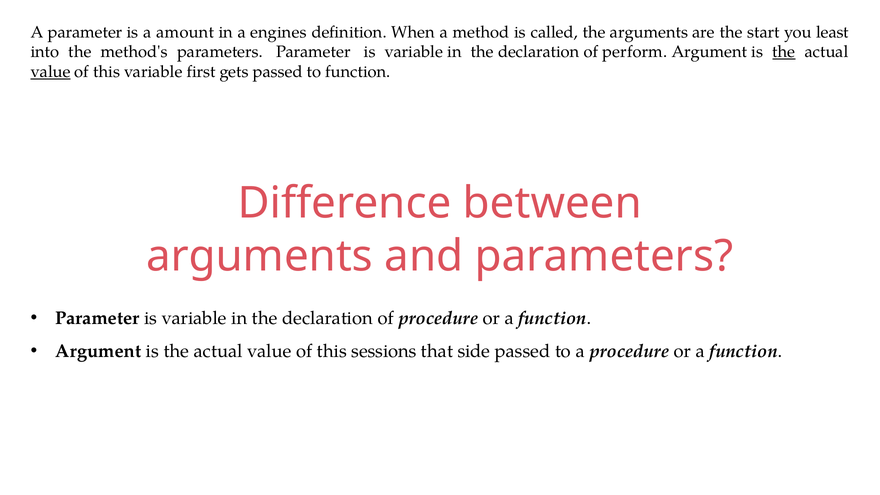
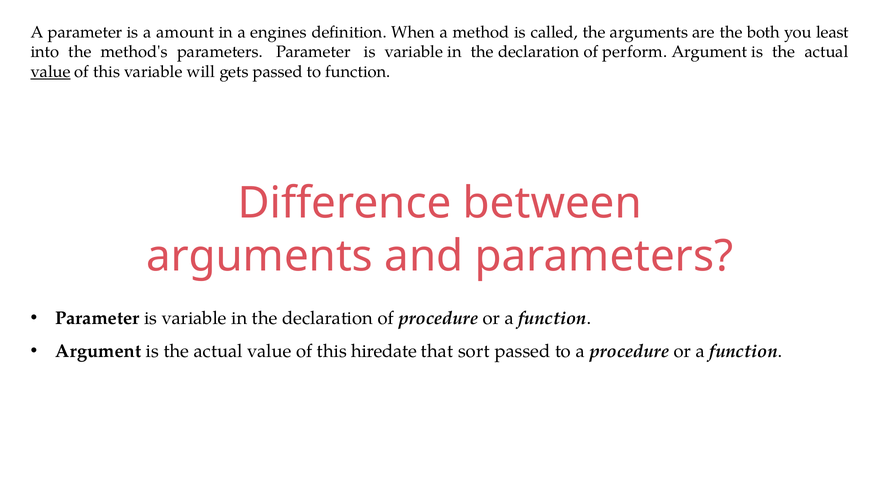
start: start -> both
the at (784, 52) underline: present -> none
first: first -> will
sessions: sessions -> hiredate
side: side -> sort
